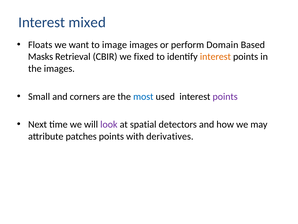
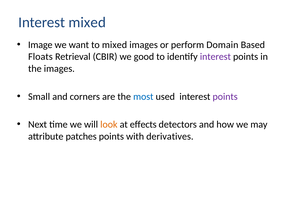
Floats: Floats -> Image
to image: image -> mixed
Masks: Masks -> Floats
fixed: fixed -> good
interest at (215, 57) colour: orange -> purple
look colour: purple -> orange
spatial: spatial -> effects
